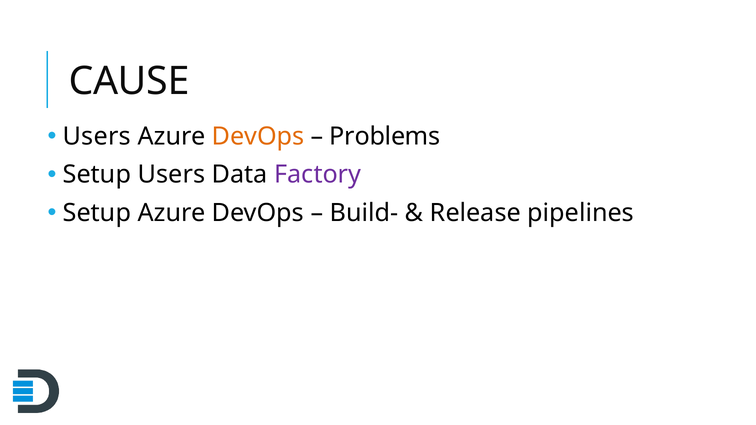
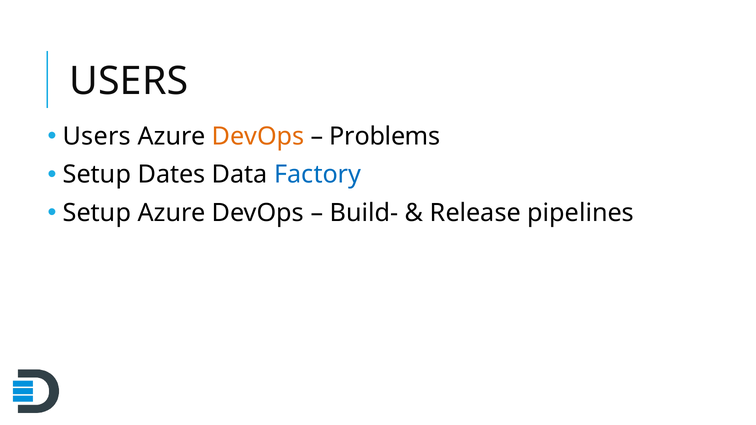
CAUSE at (129, 81): CAUSE -> USERS
Setup Users: Users -> Dates
Factory colour: purple -> blue
